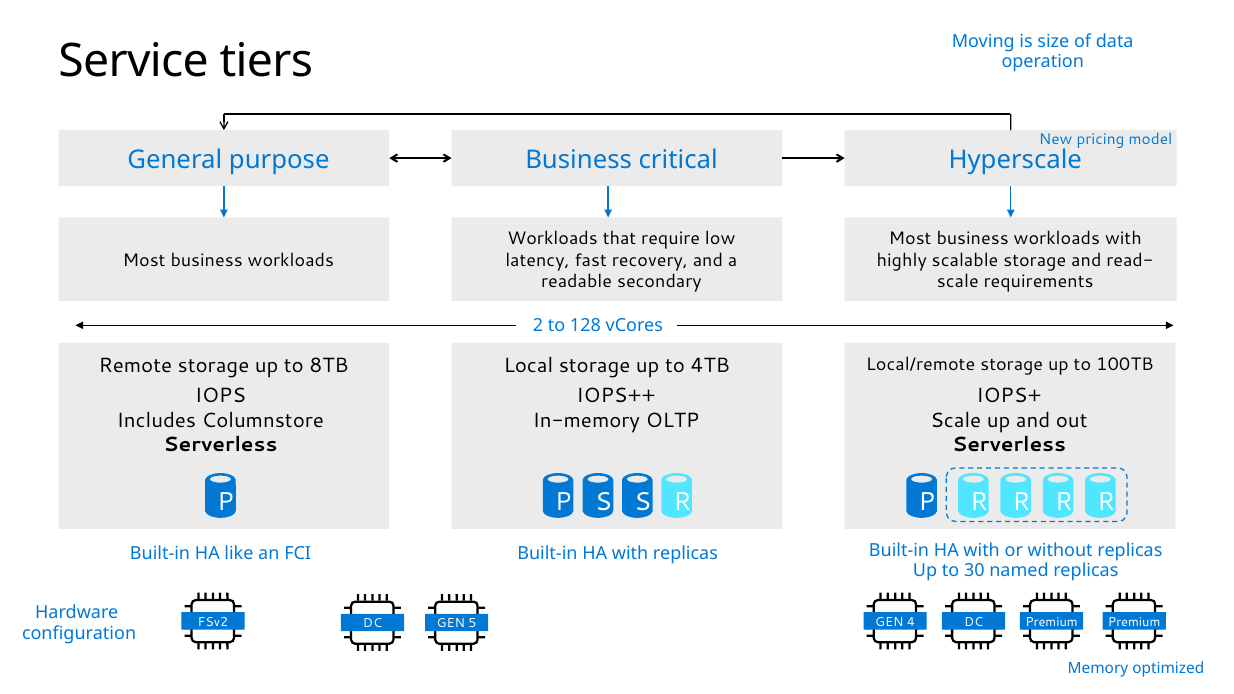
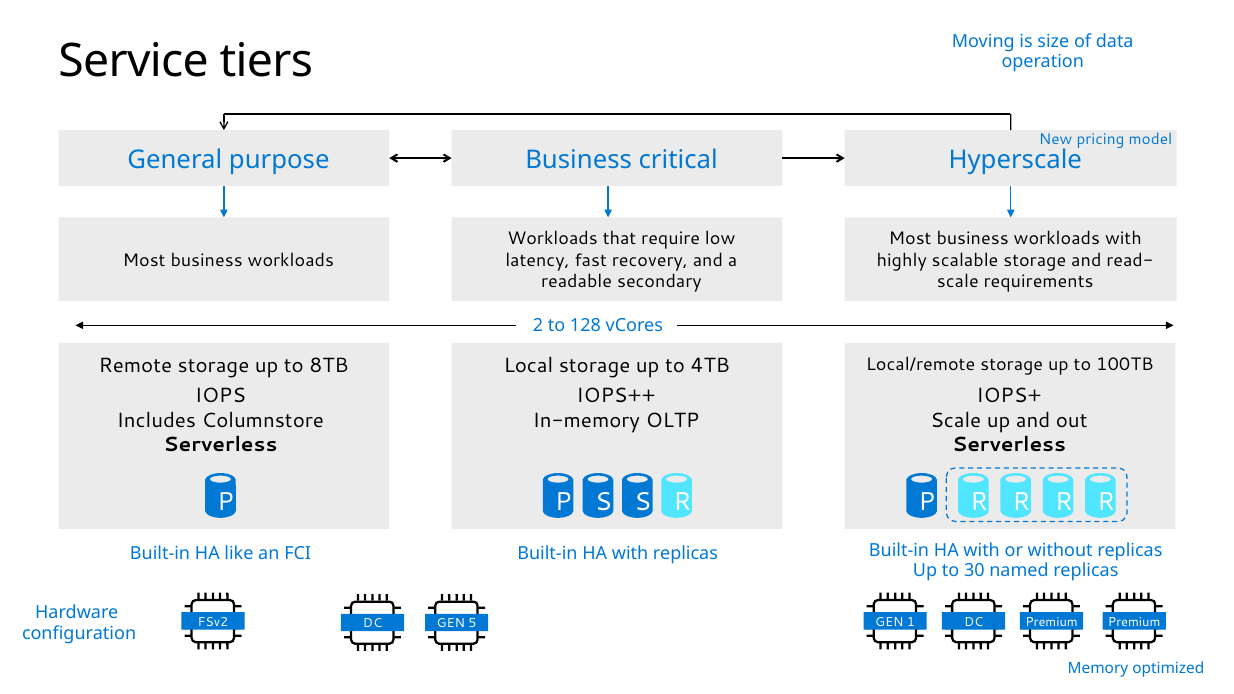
4: 4 -> 1
